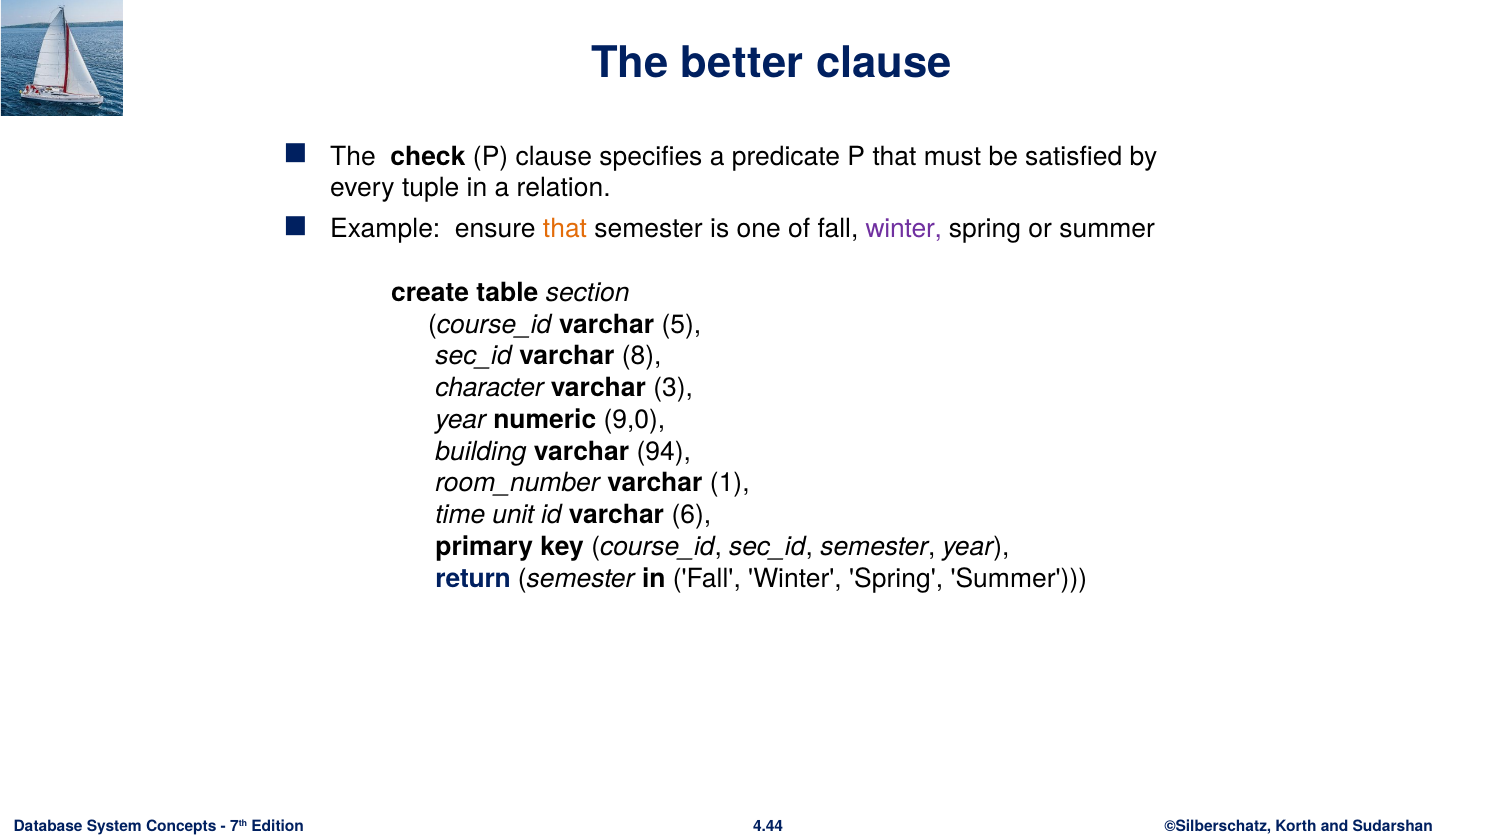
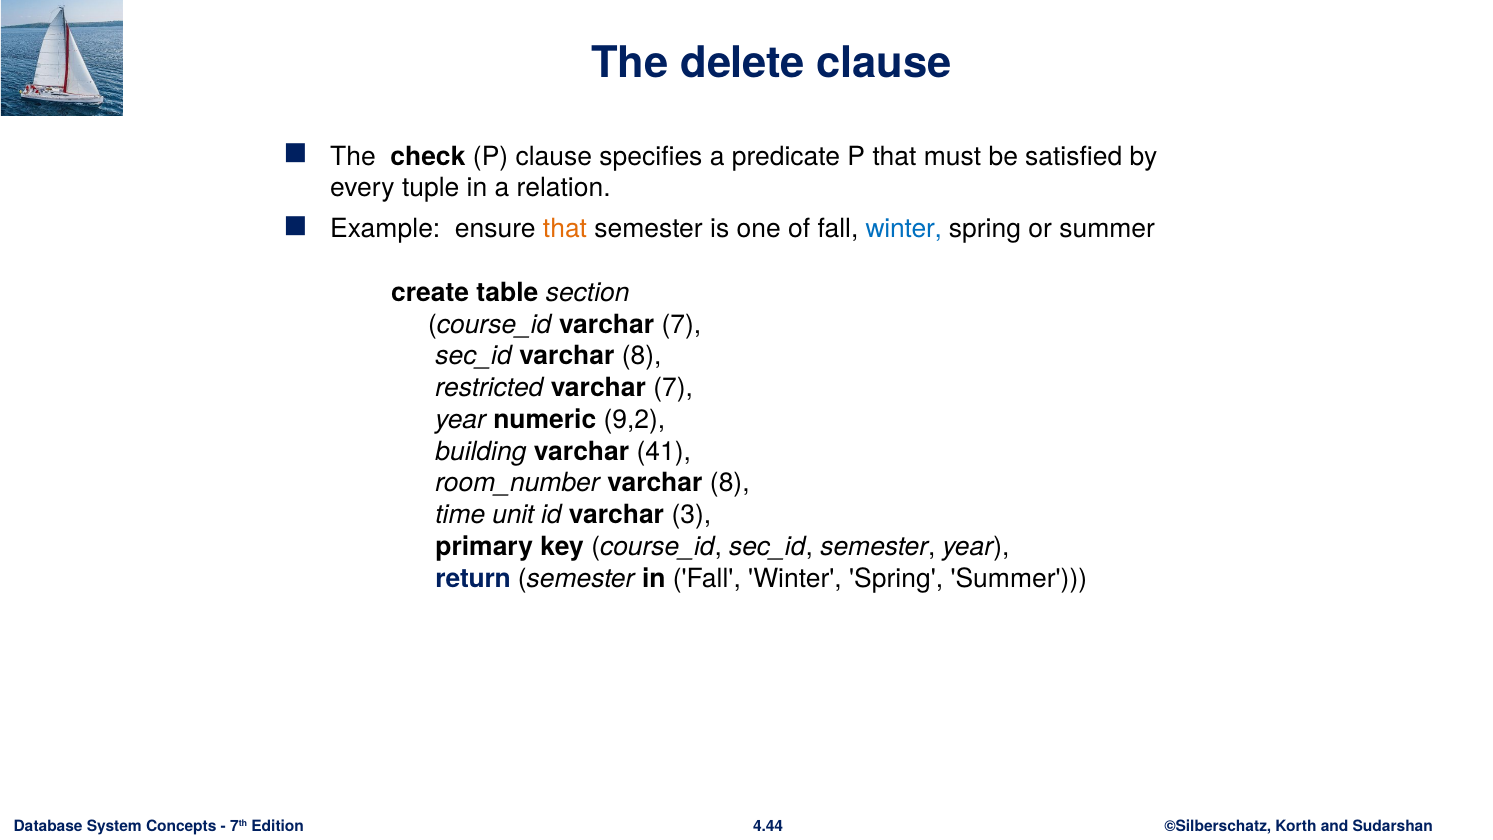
better: better -> delete
winter at (904, 229) colour: purple -> blue
course_id varchar 5: 5 -> 7
character: character -> restricted
3 at (673, 388): 3 -> 7
9,0: 9,0 -> 9,2
94: 94 -> 41
room_number varchar 1: 1 -> 8
6: 6 -> 3
